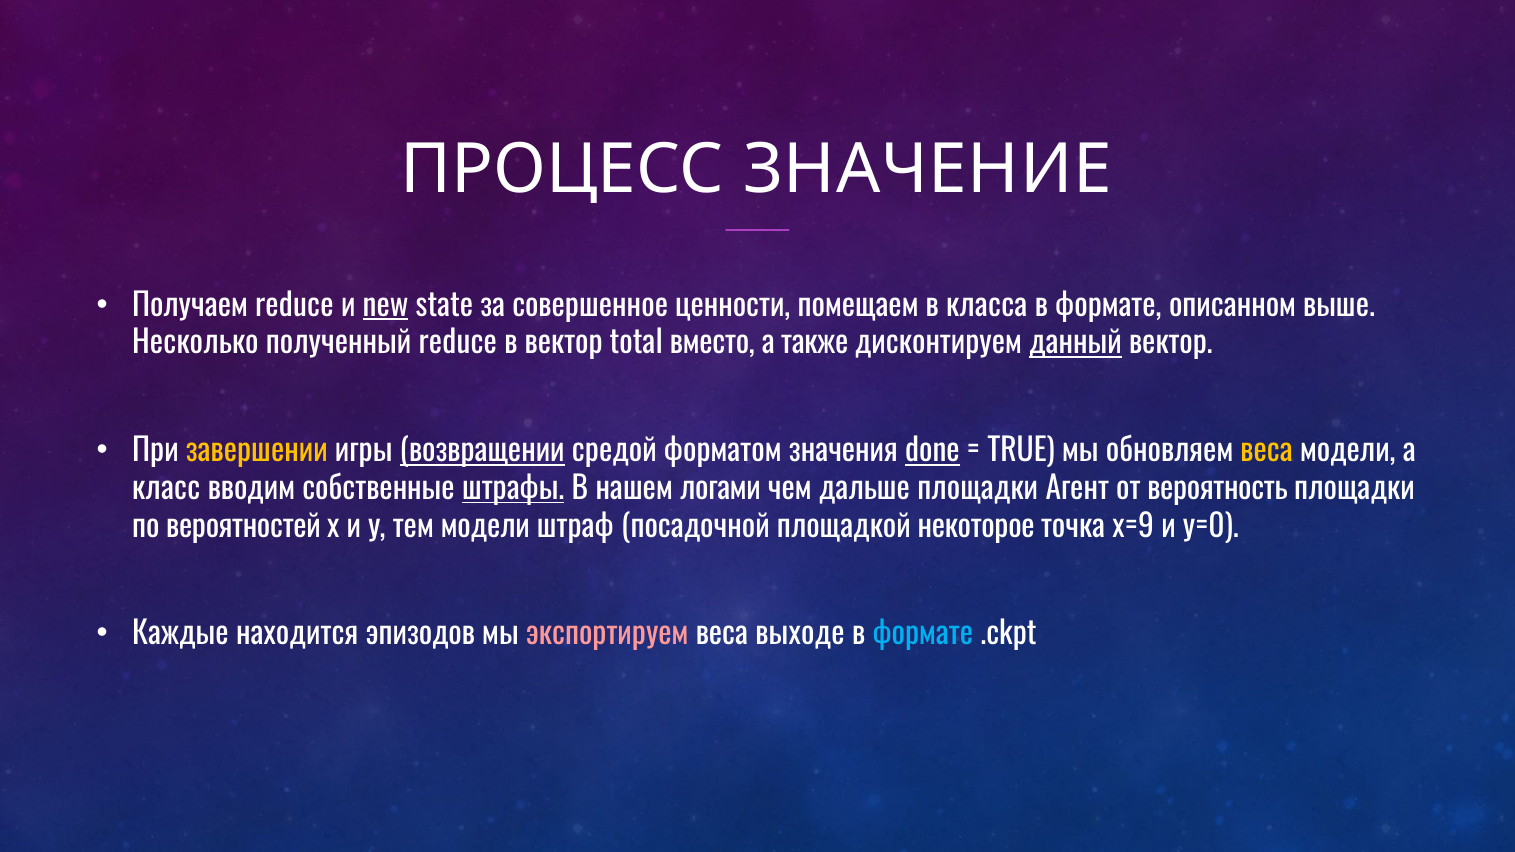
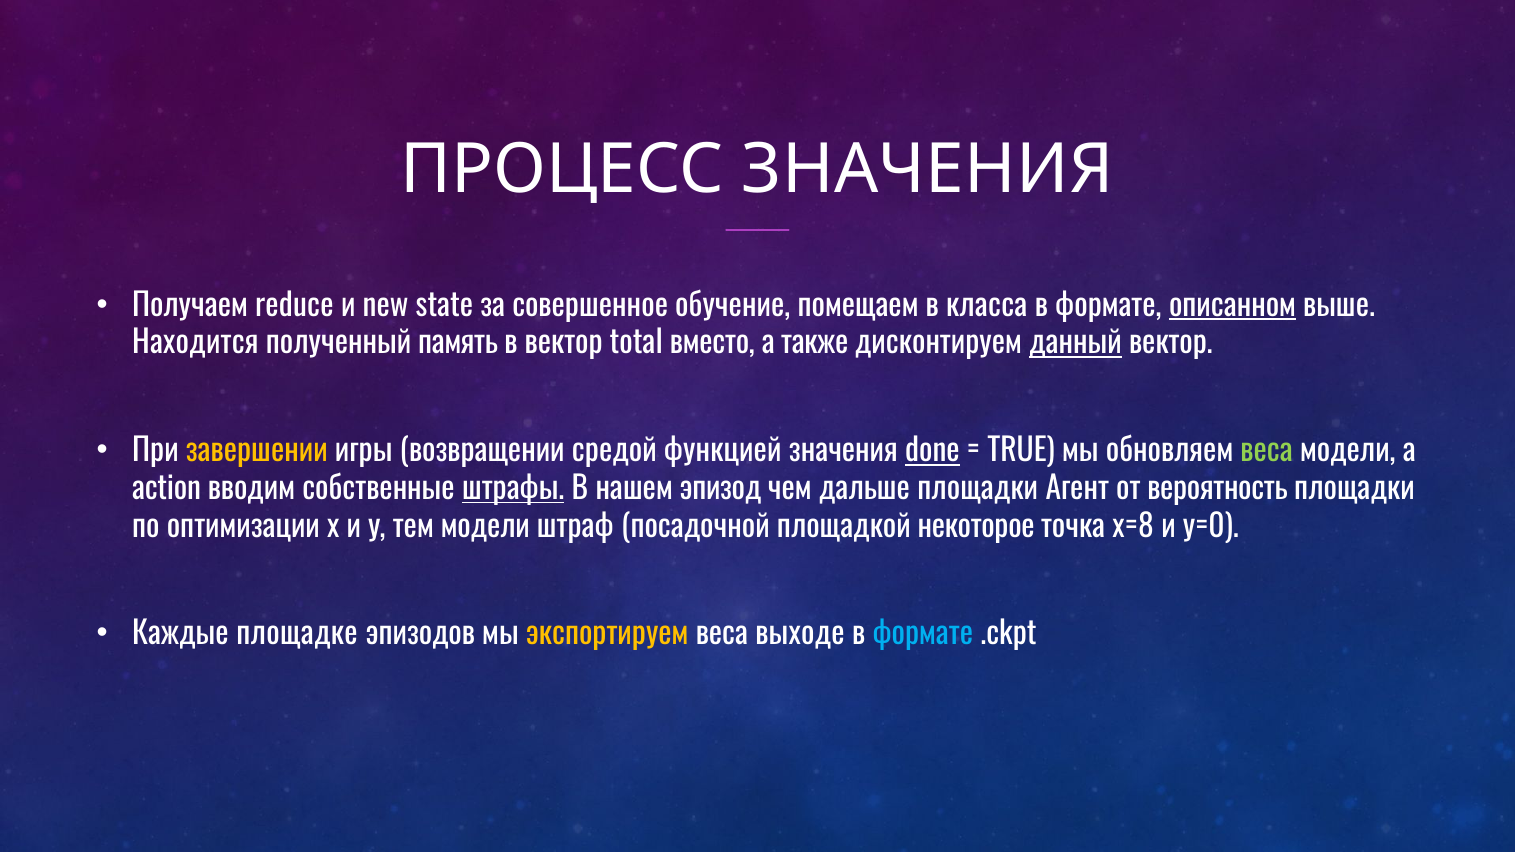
ПРОЦЕСС ЗНАЧЕНИЕ: ЗНАЧЕНИЕ -> ЗНАЧЕНИЯ
new underline: present -> none
ценности: ценности -> обучение
описанном underline: none -> present
Несколько: Несколько -> Находится
полученный reduce: reduce -> память
возвращении underline: present -> none
форматом: форматом -> функцией
веса at (1267, 451) colour: yellow -> light green
класс: класс -> action
логами: логами -> эпизод
вероятностей: вероятностей -> оптимизации
x=9: x=9 -> x=8
находится: находится -> площадке
экспортируем colour: pink -> yellow
